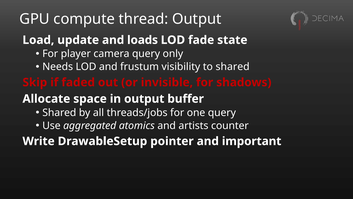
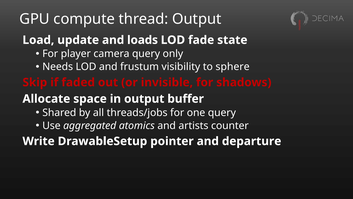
to shared: shared -> sphere
important: important -> departure
